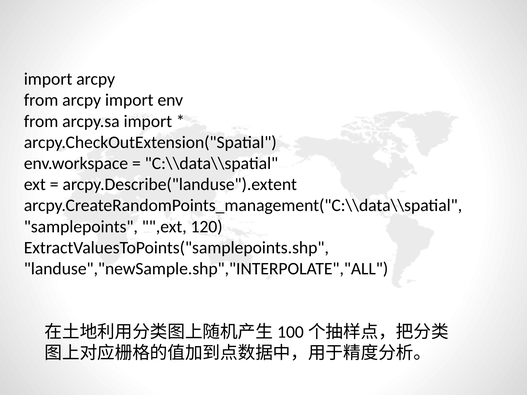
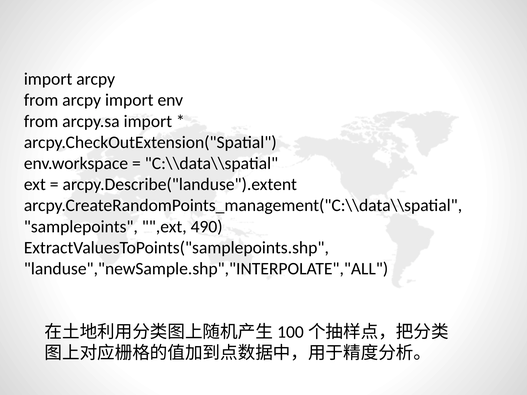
120: 120 -> 490
